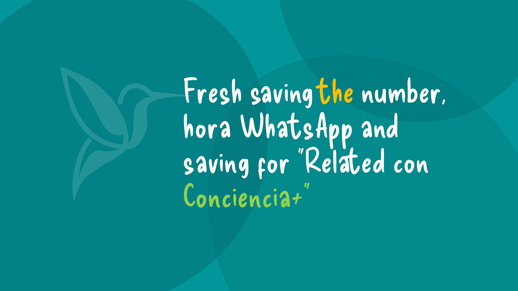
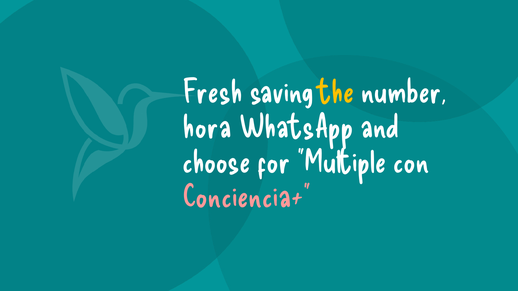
saving at (216, 162): saving -> choose
Related: Related -> Multiple
Conciencia+ colour: light green -> pink
